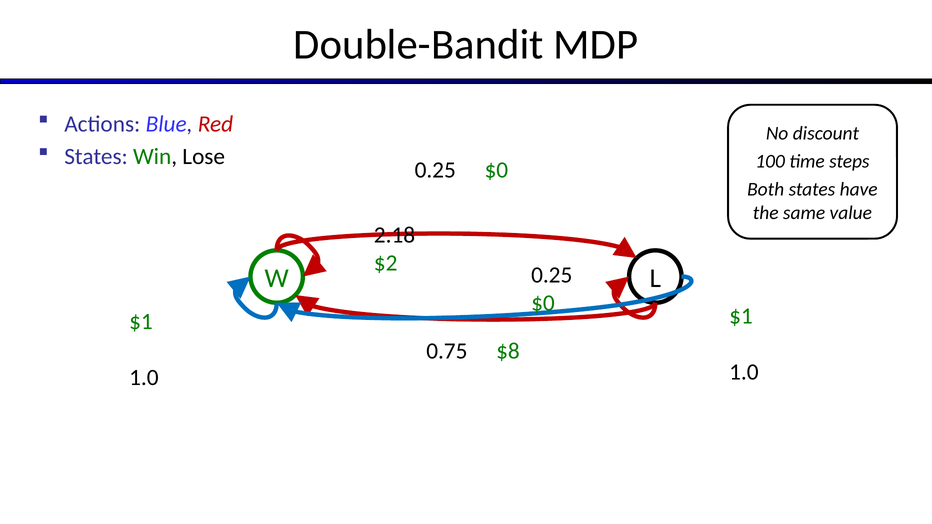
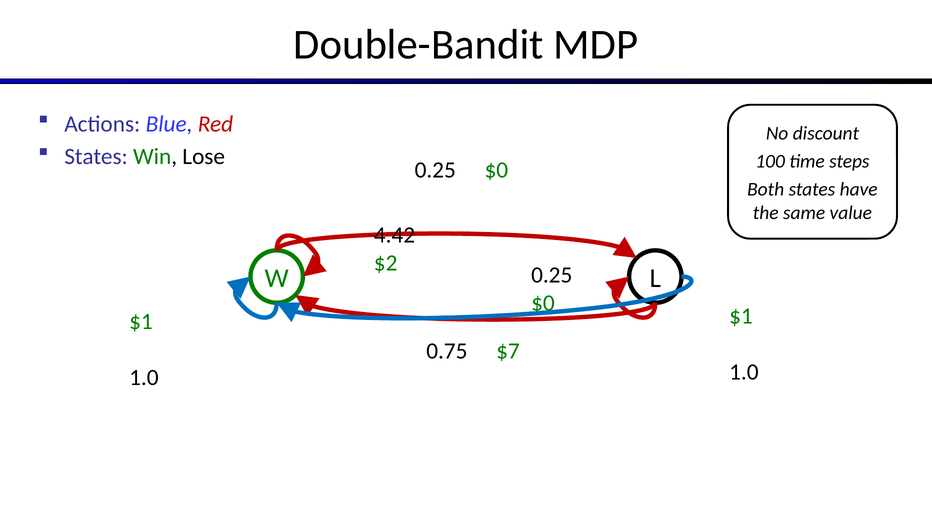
2.18: 2.18 -> 4.42
$8: $8 -> $7
